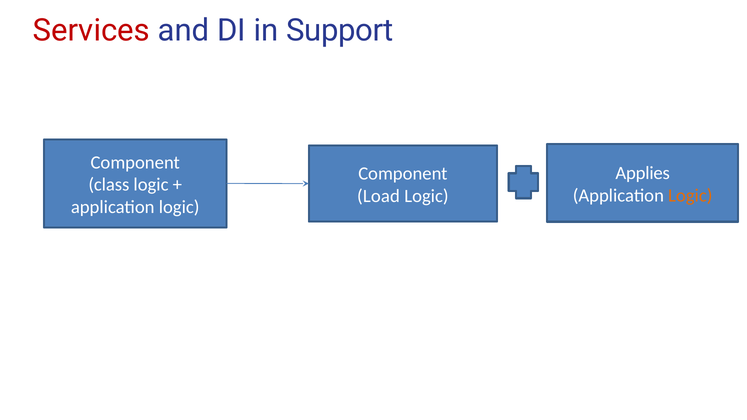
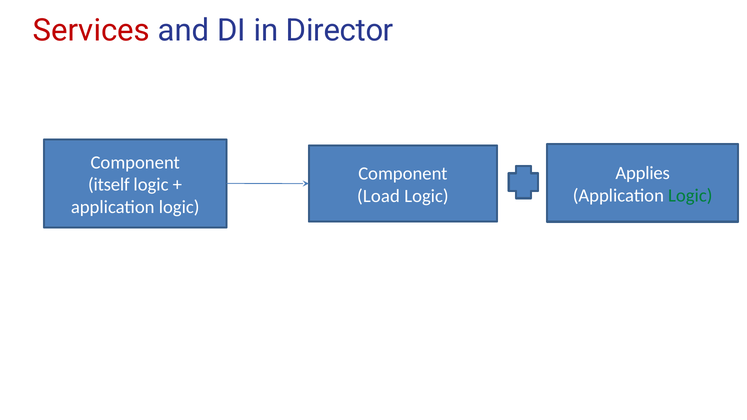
Support: Support -> Director
class: class -> itself
Logic at (690, 196) colour: orange -> green
